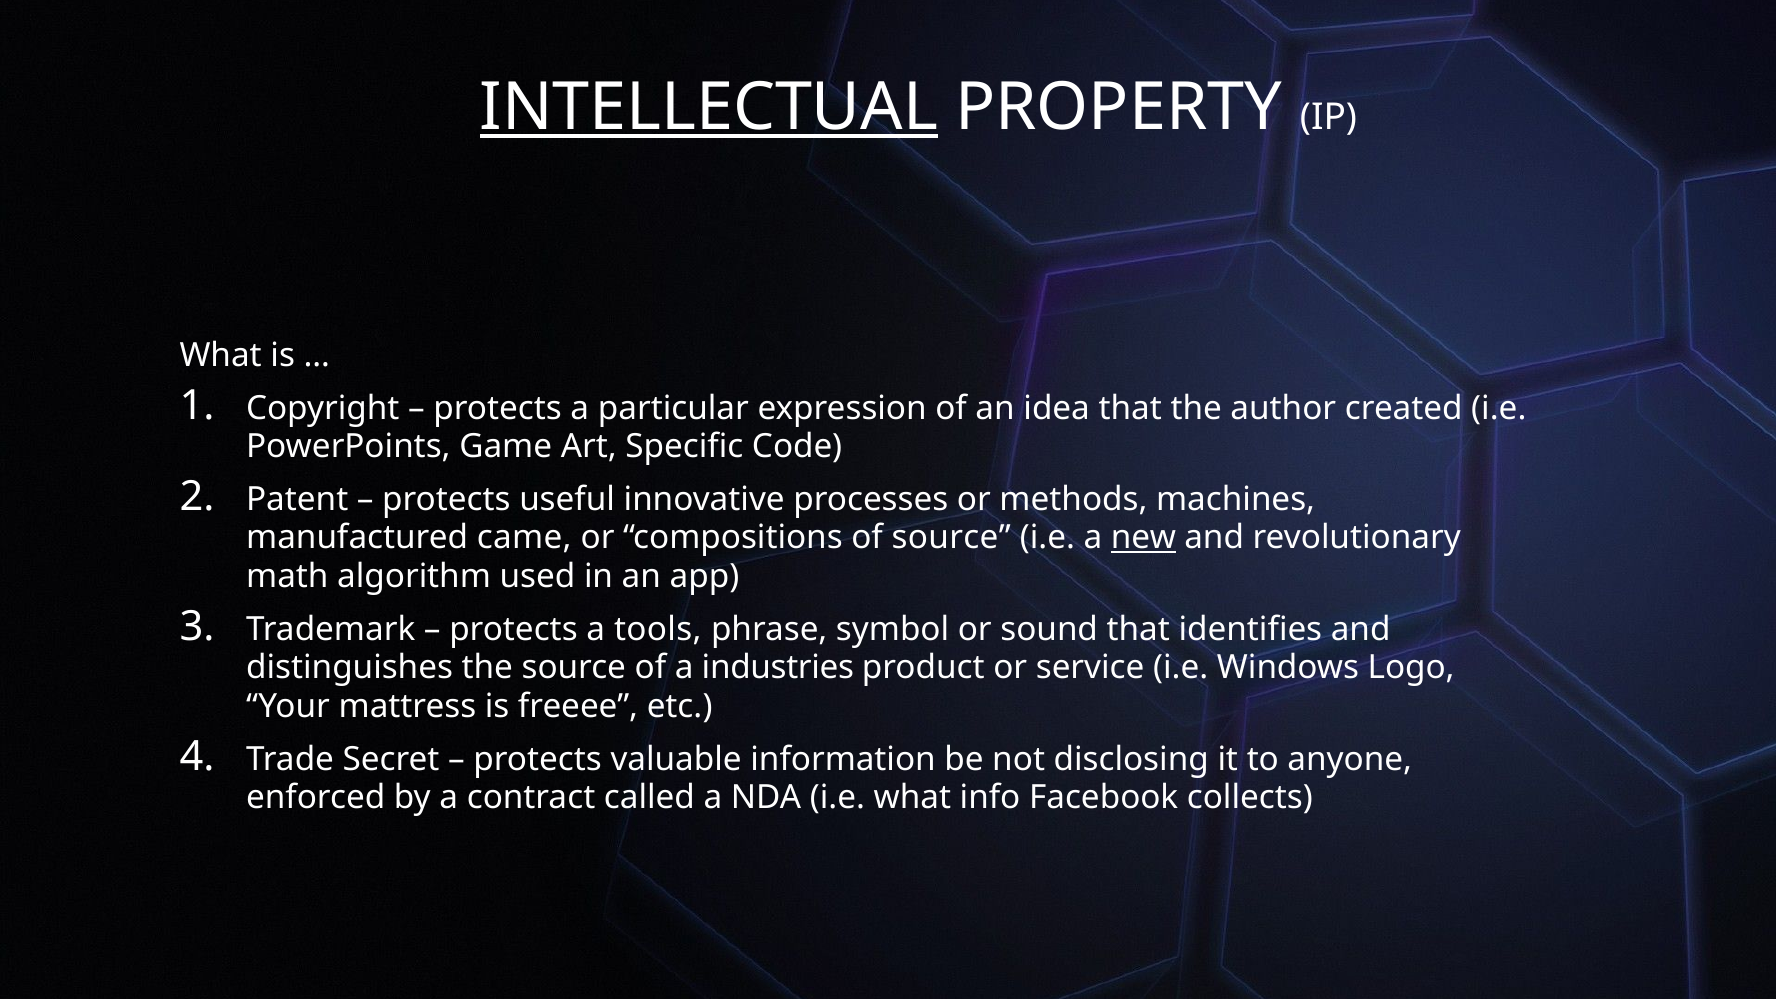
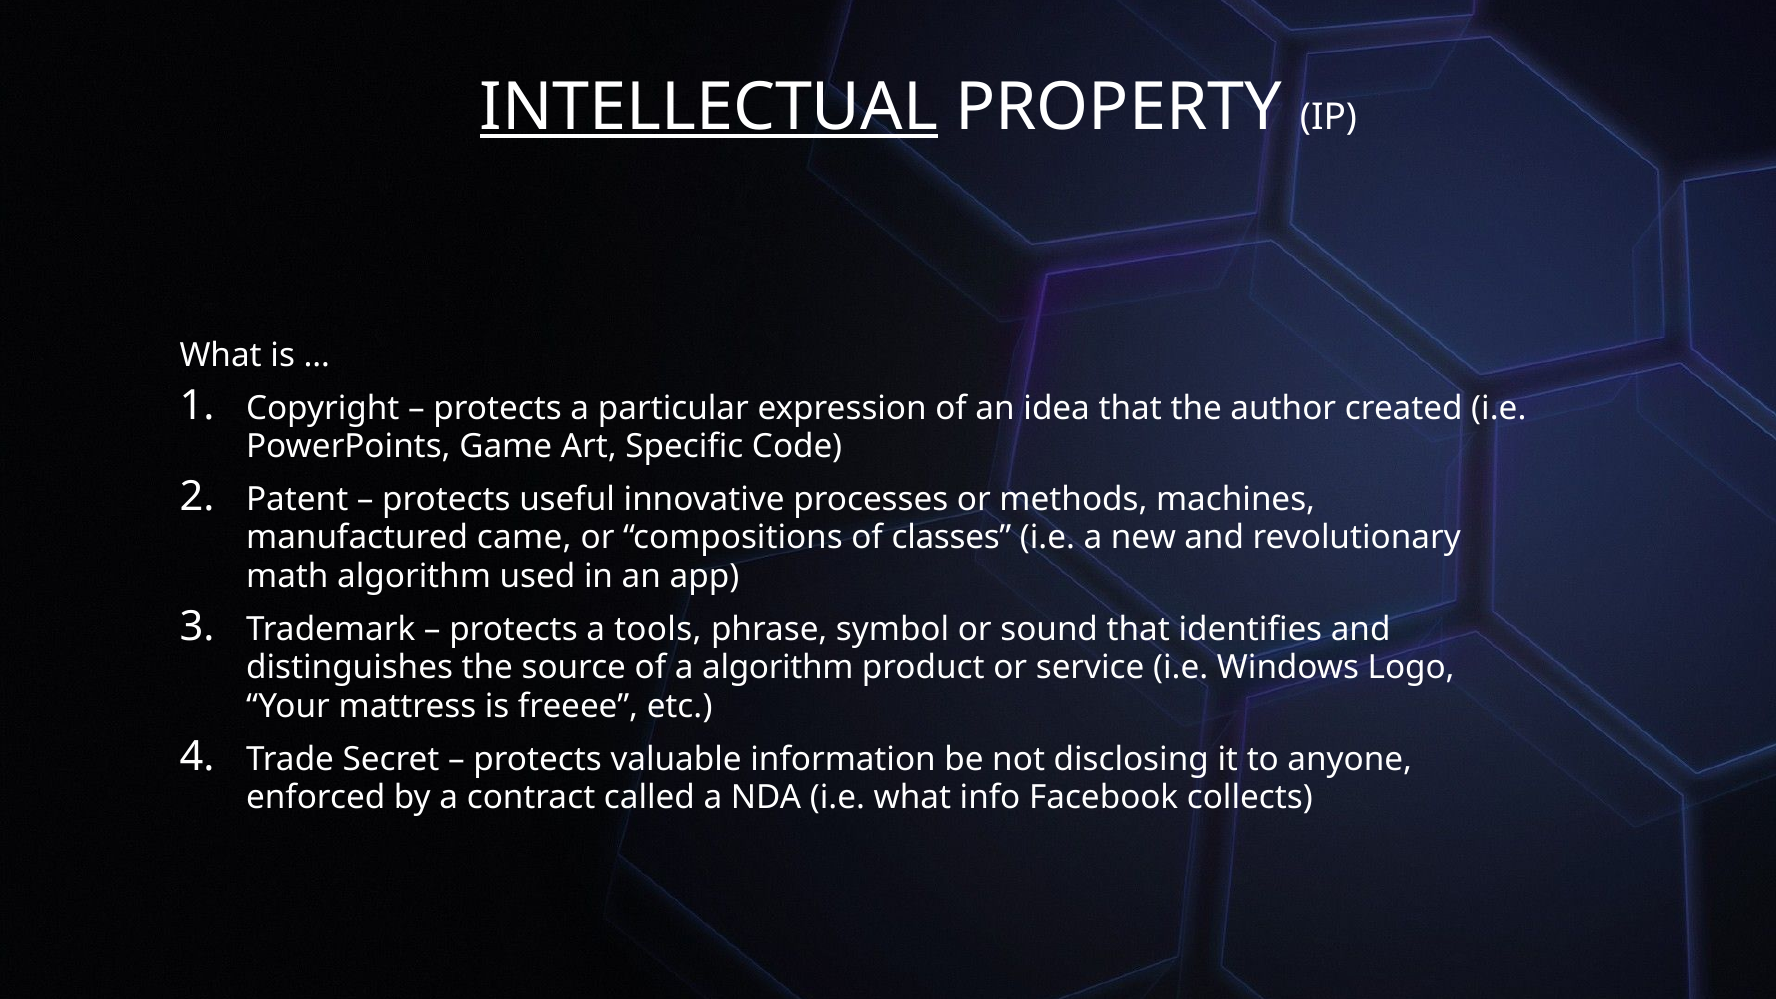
of source: source -> classes
new underline: present -> none
a industries: industries -> algorithm
